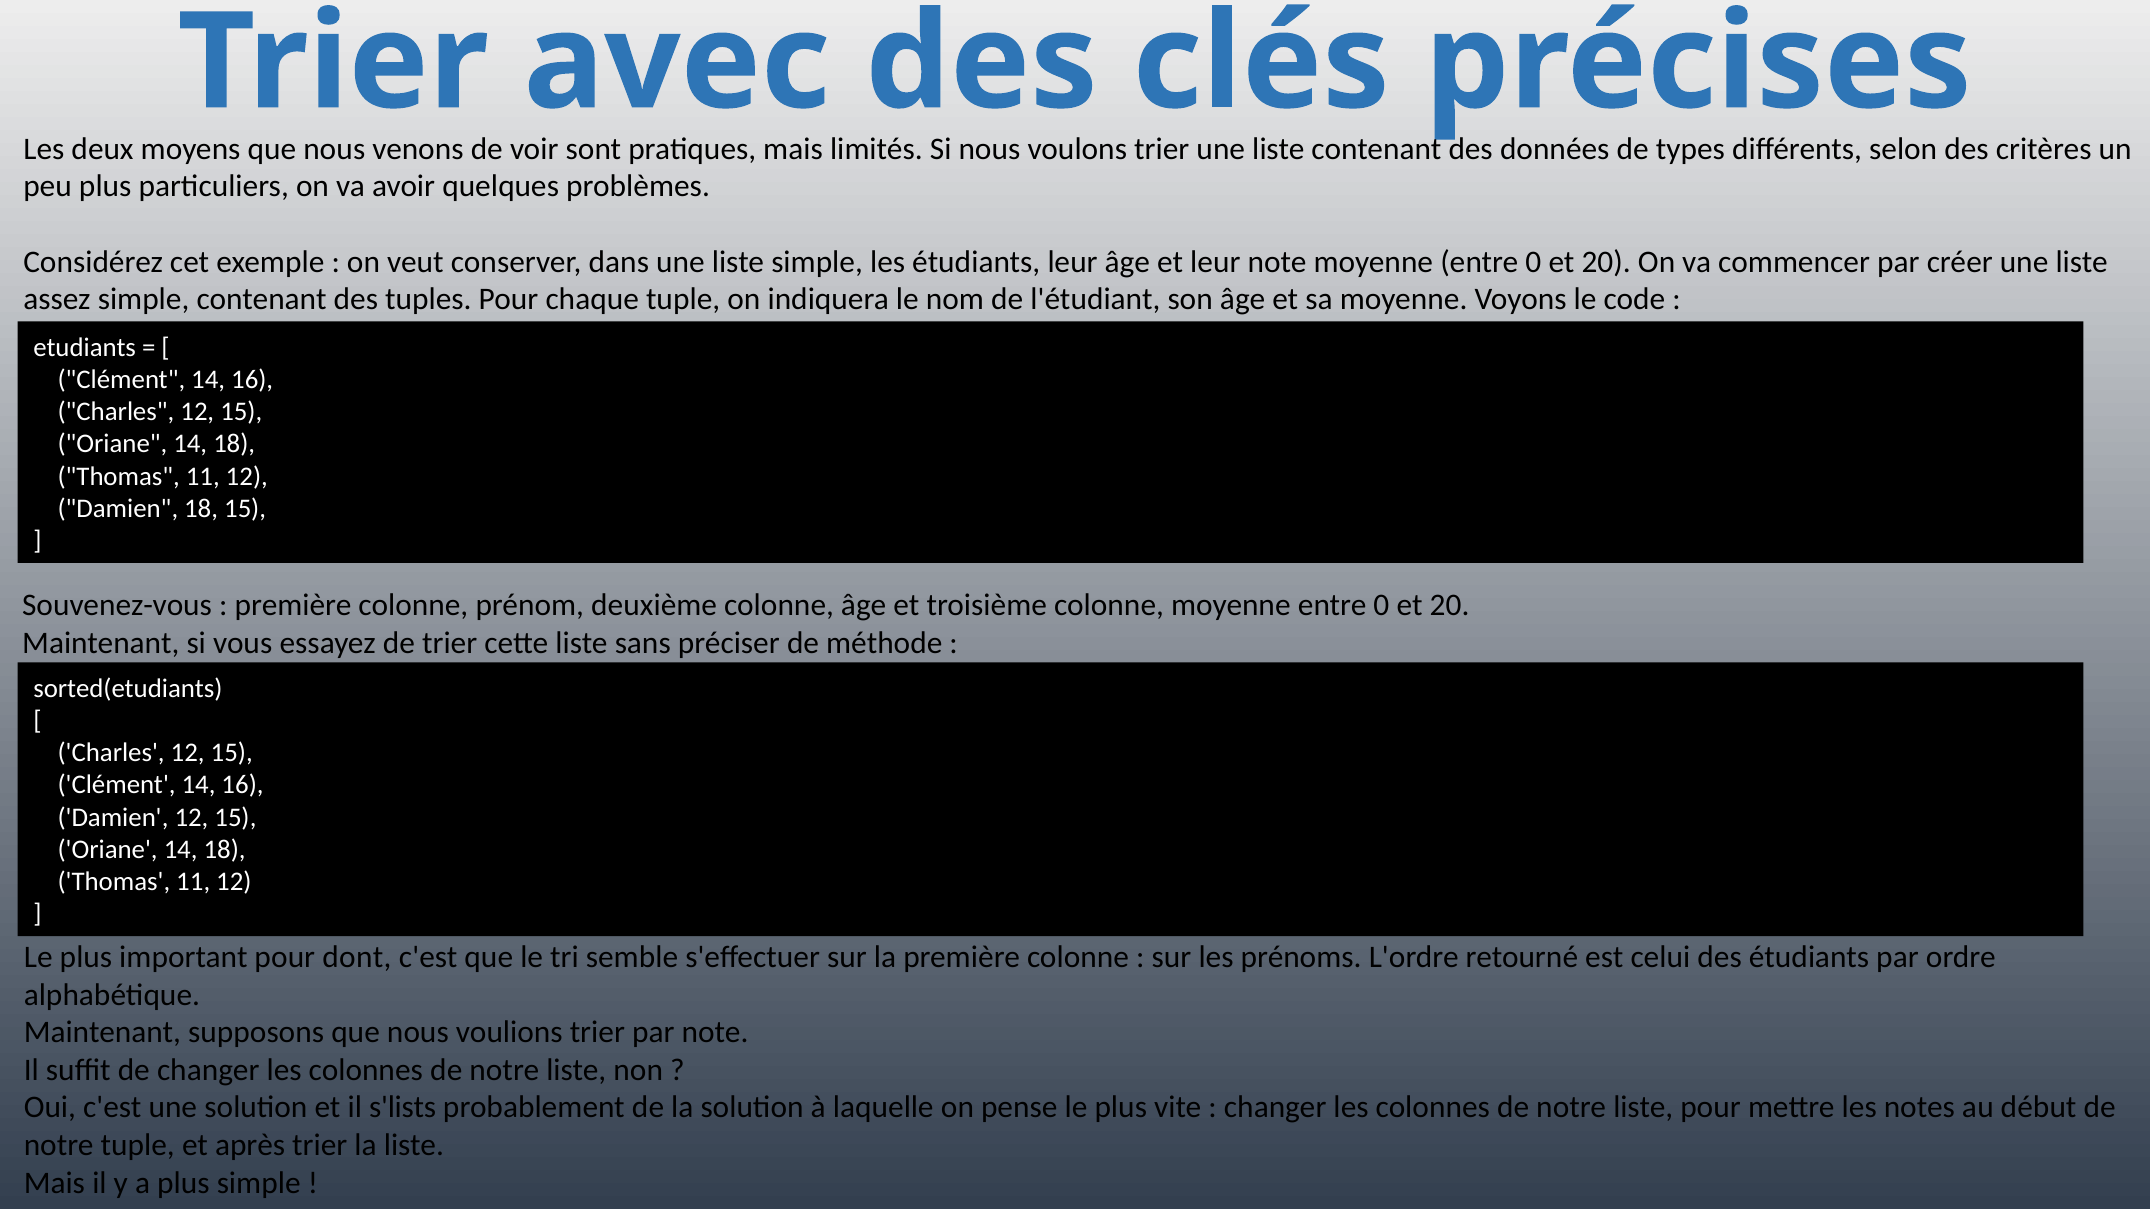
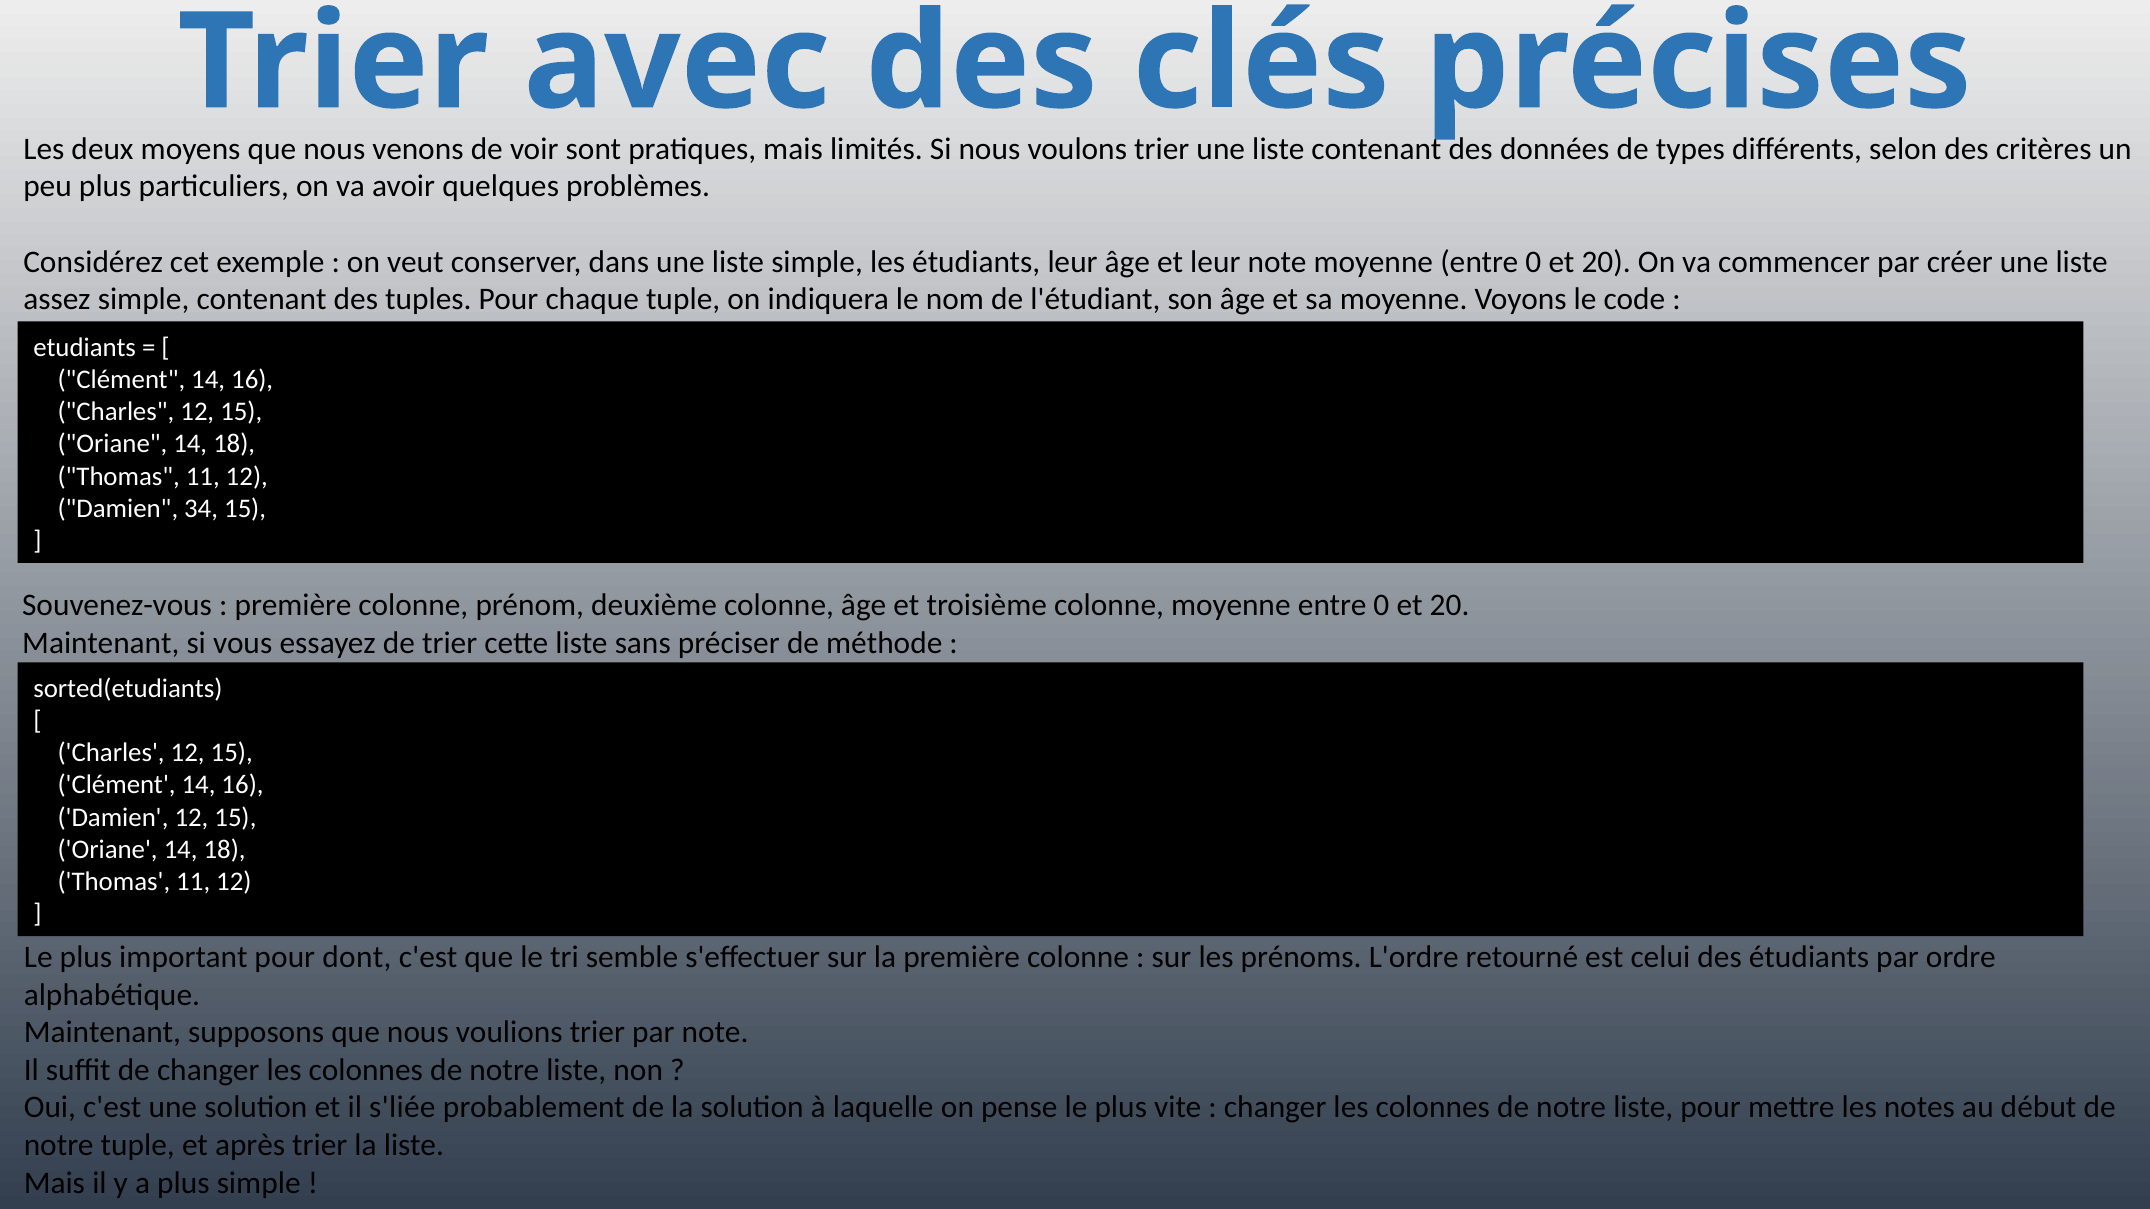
Damien 18: 18 -> 34
s'lists: s'lists -> s'liée
